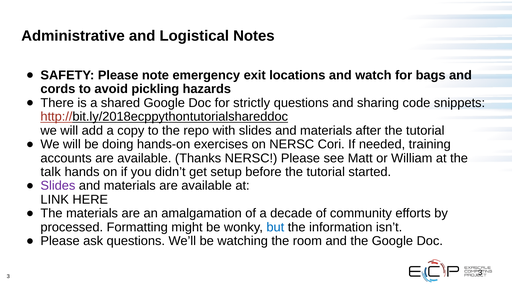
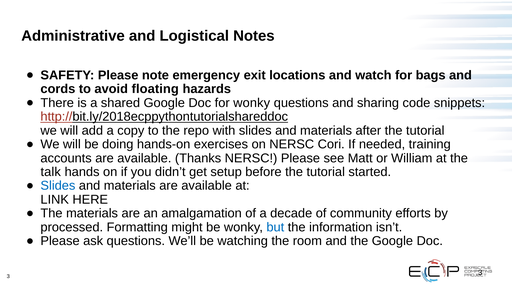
pickling: pickling -> floating
for strictly: strictly -> wonky
Slides at (58, 186) colour: purple -> blue
